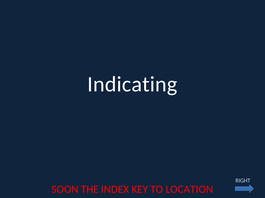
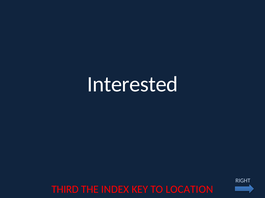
Indicating: Indicating -> Interested
SOON: SOON -> THIRD
